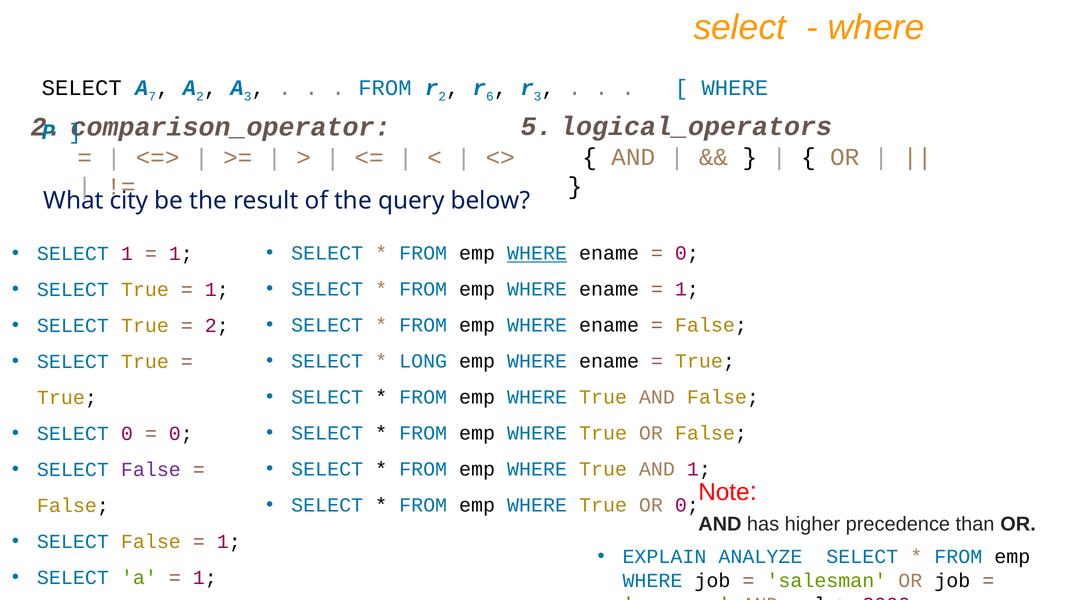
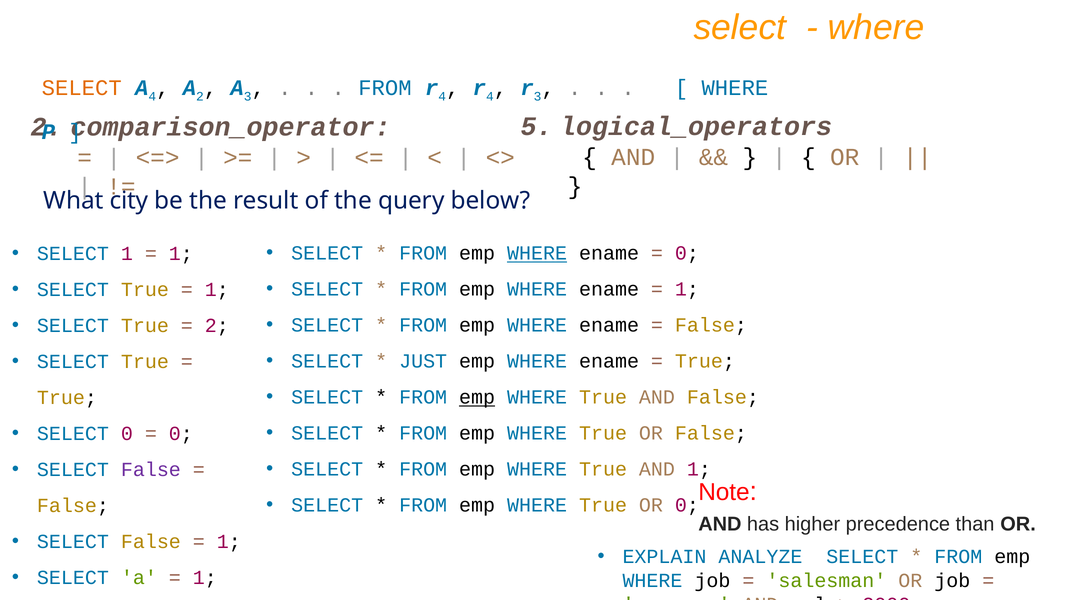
SELECT at (82, 88) colour: black -> orange
A 7: 7 -> 4
2 at (442, 97): 2 -> 4
6 at (490, 97): 6 -> 4
LONG: LONG -> JUST
emp at (477, 397) underline: none -> present
